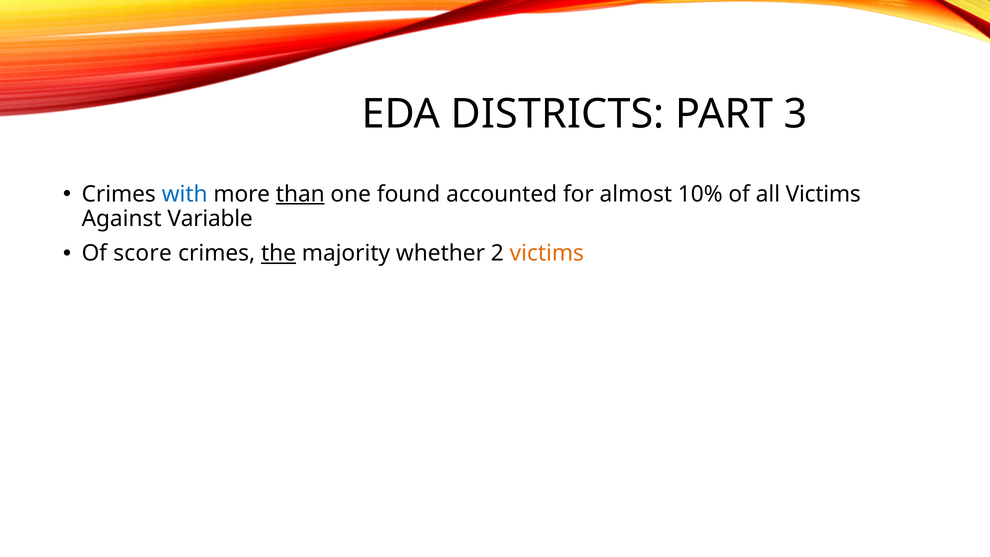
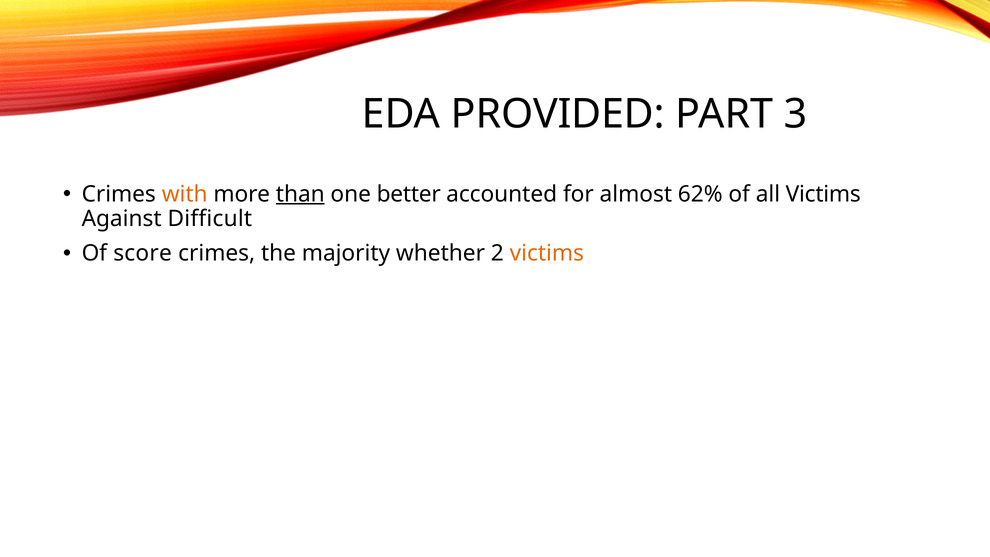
DISTRICTS: DISTRICTS -> PROVIDED
with colour: blue -> orange
found: found -> better
10%: 10% -> 62%
Variable: Variable -> Difficult
the underline: present -> none
